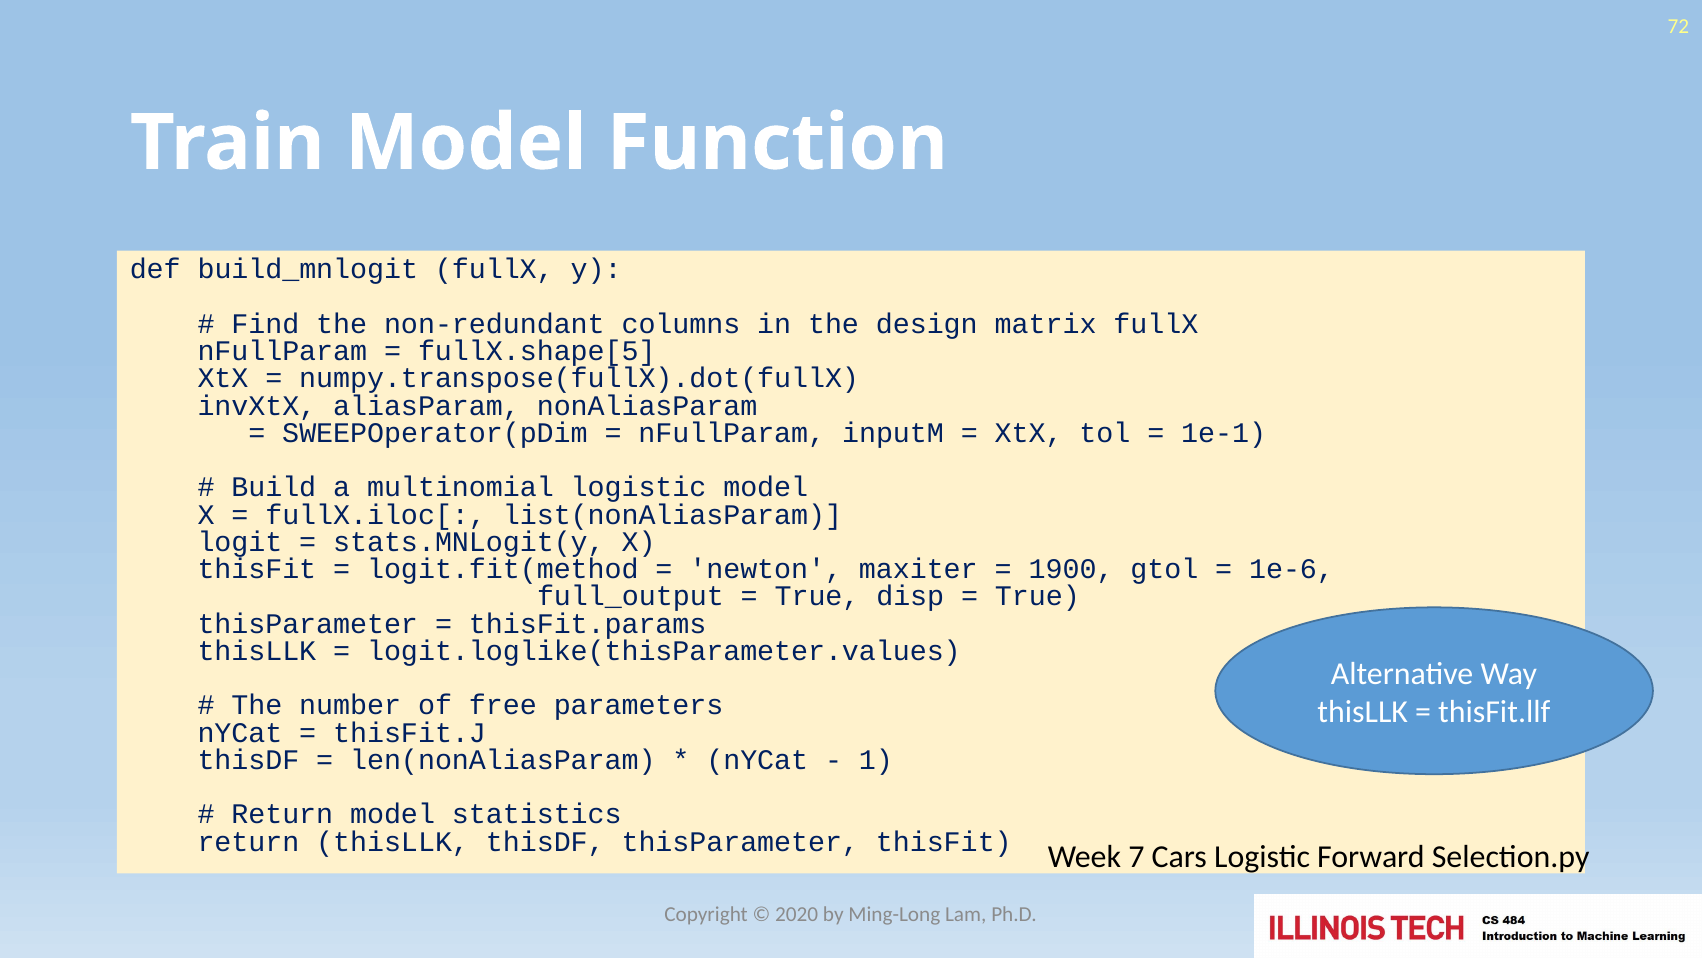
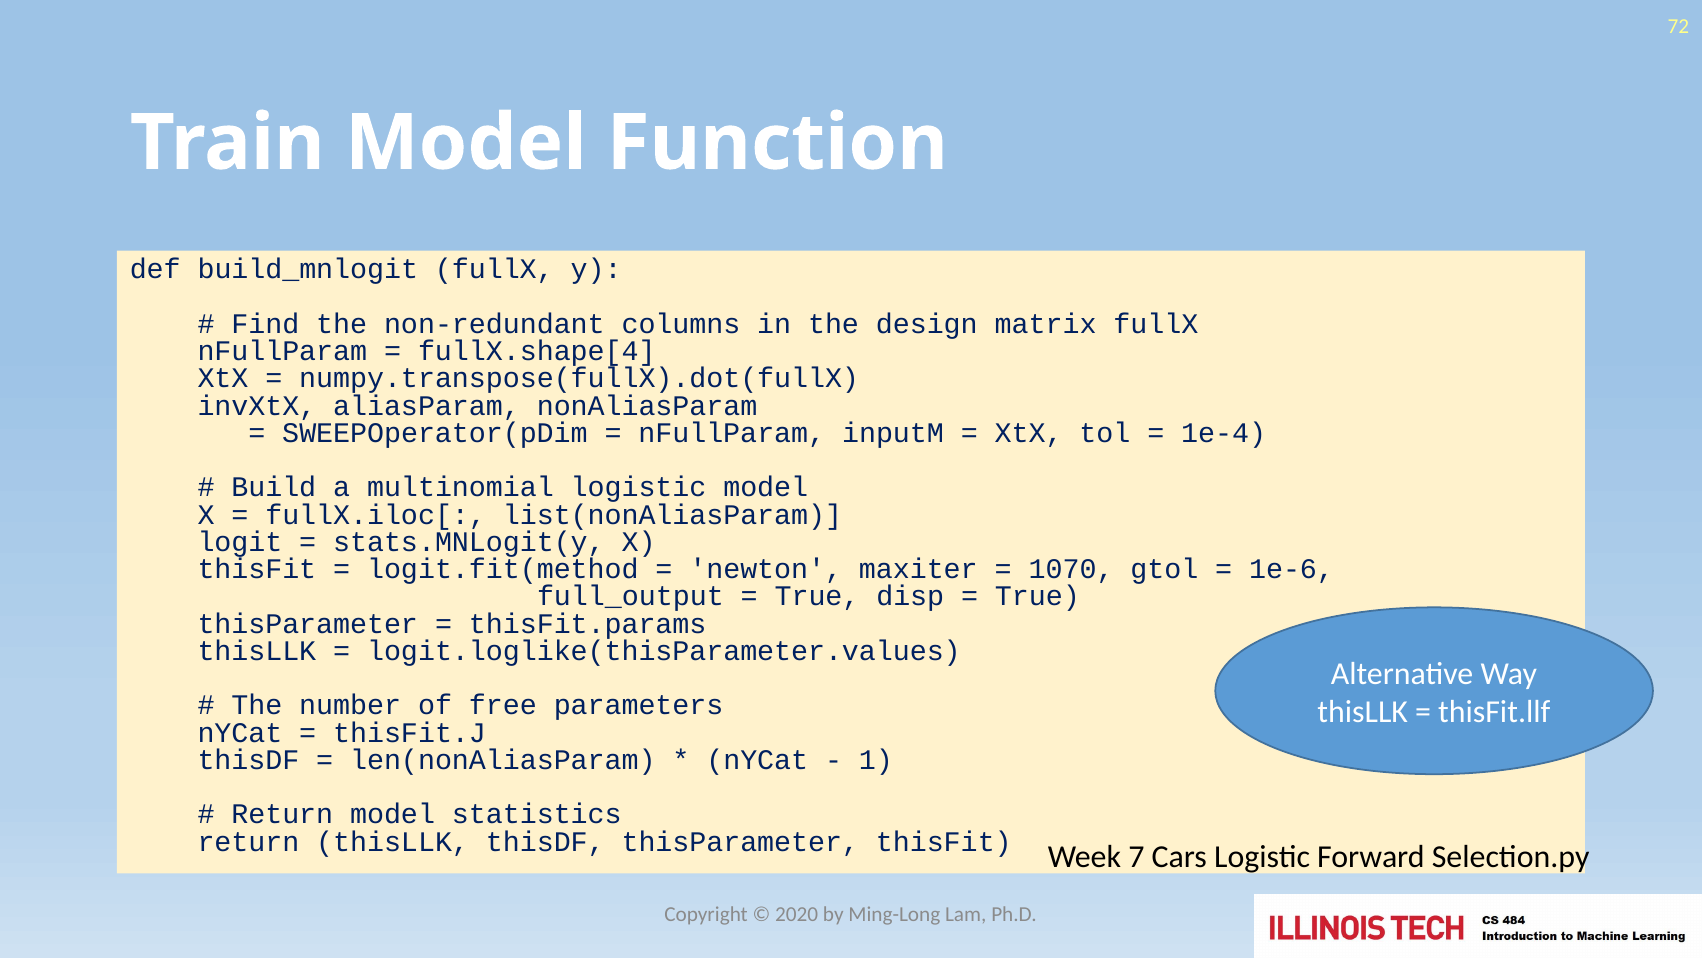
fullX.shape[5: fullX.shape[5 -> fullX.shape[4
1e-1: 1e-1 -> 1e-4
1900: 1900 -> 1070
